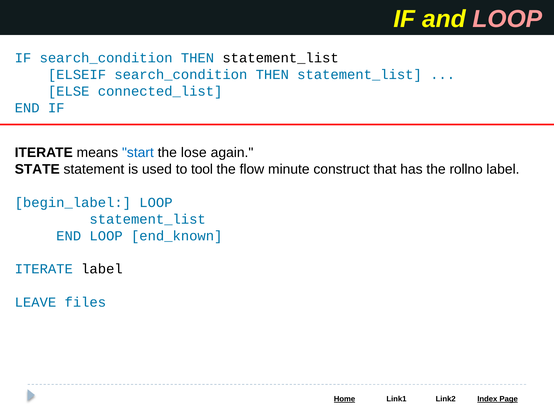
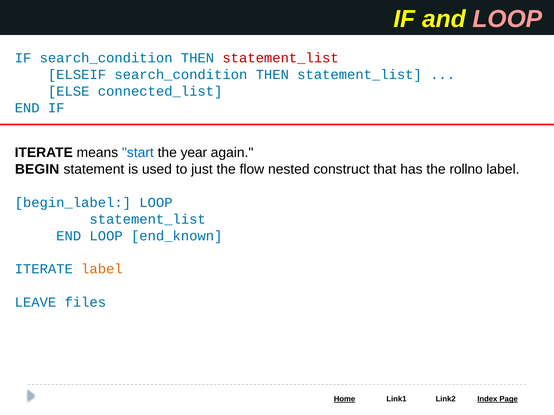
statement_list at (281, 58) colour: black -> red
lose: lose -> year
STATE: STATE -> BEGIN
tool: tool -> just
minute: minute -> nested
label at (102, 269) colour: black -> orange
